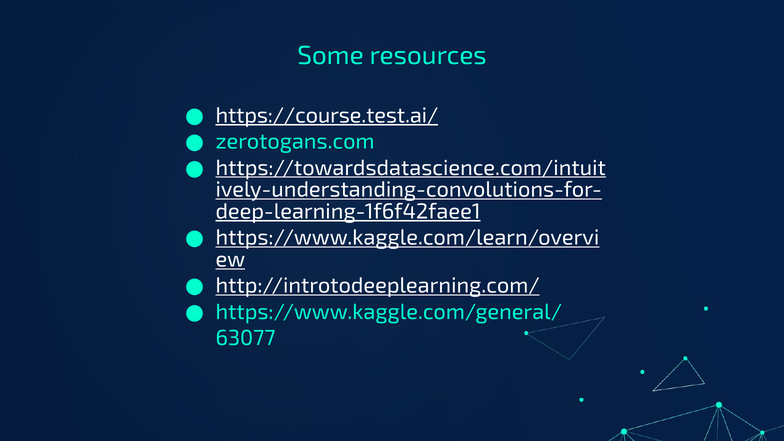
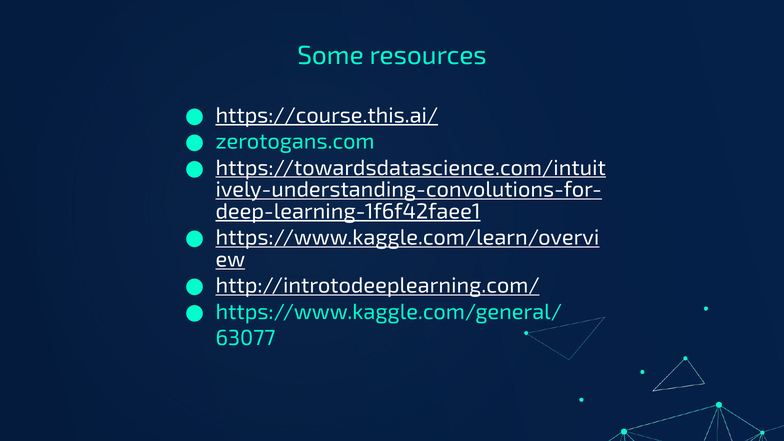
https://course.test.ai/: https://course.test.ai/ -> https://course.this.ai/
